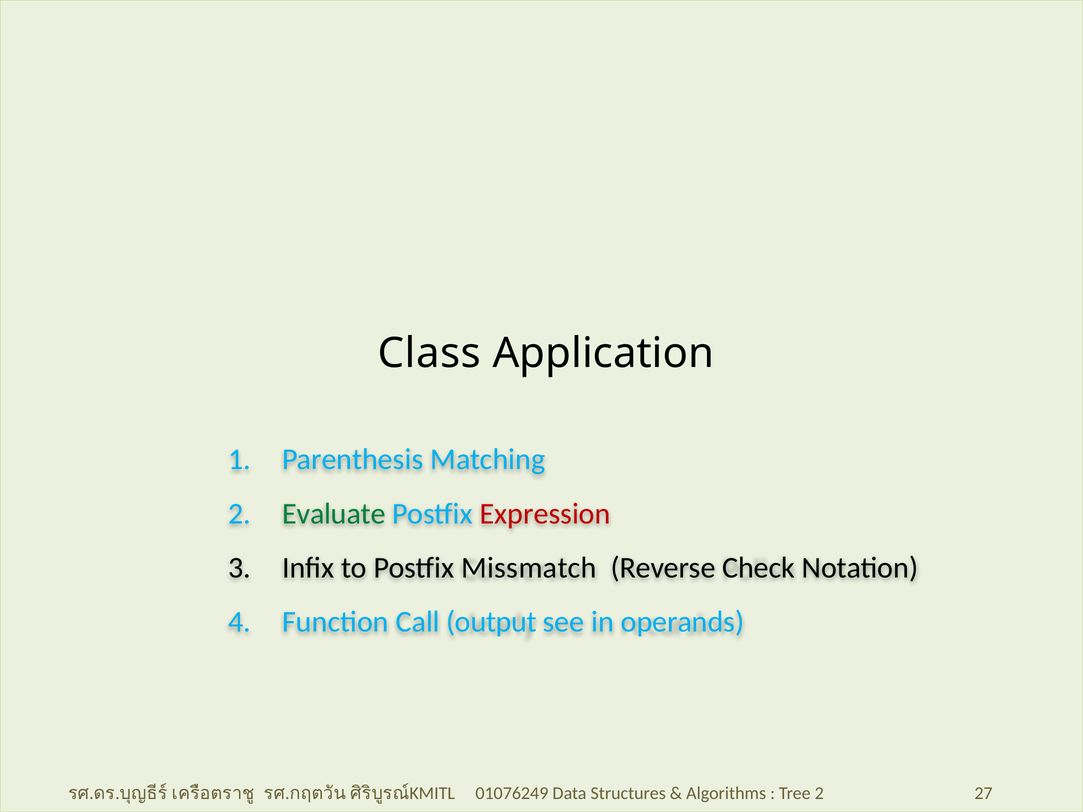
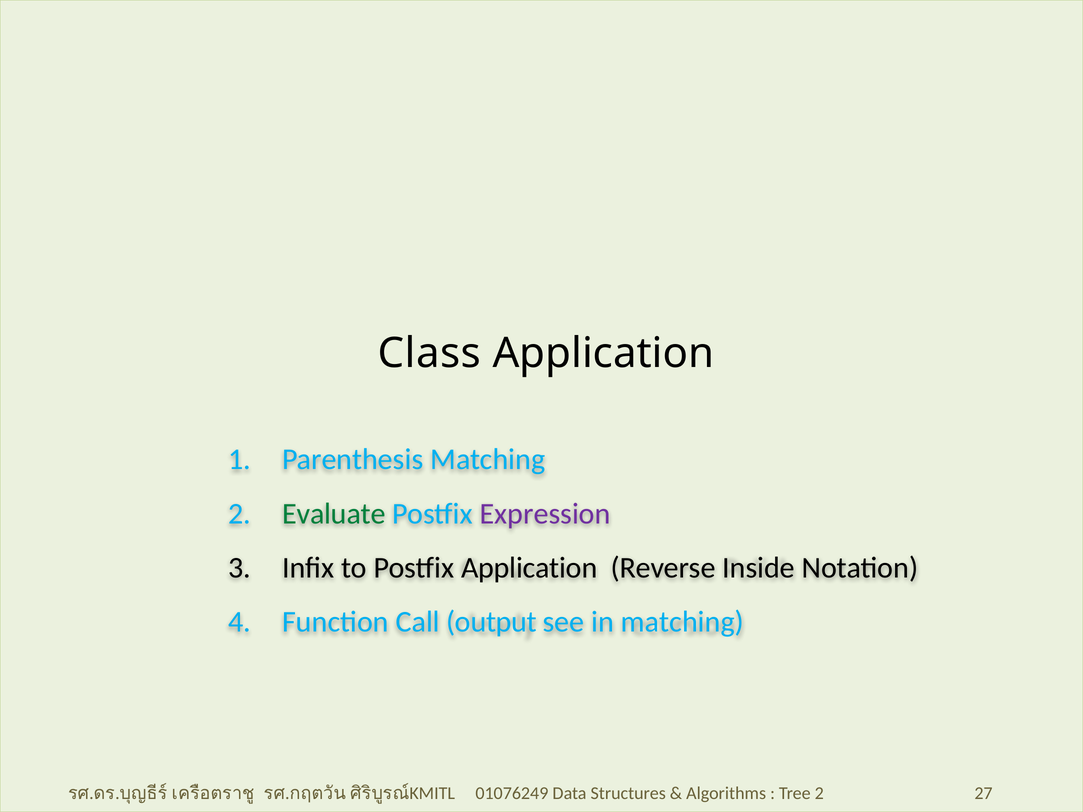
Expression colour: red -> purple
Postfix Missmatch: Missmatch -> Application
Check: Check -> Inside
in operands: operands -> matching
